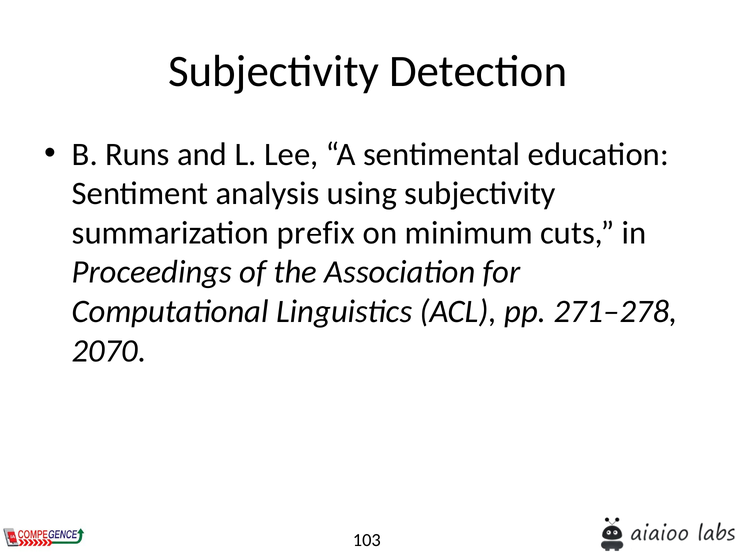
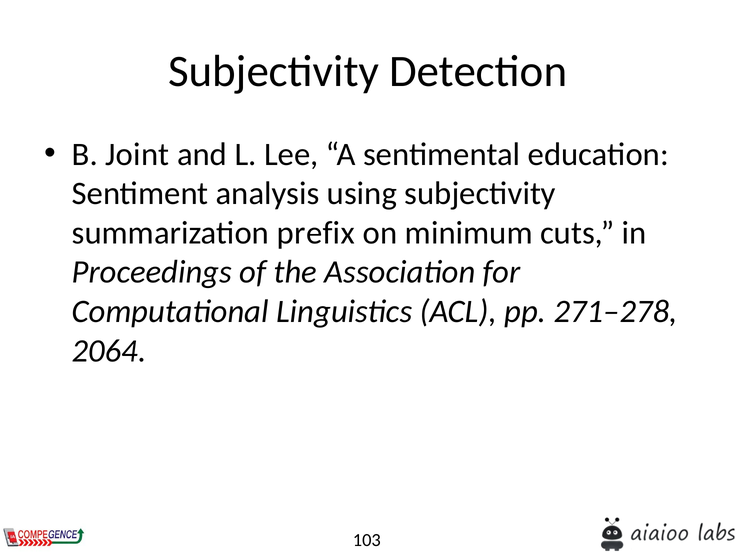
Runs: Runs -> Joint
2070: 2070 -> 2064
